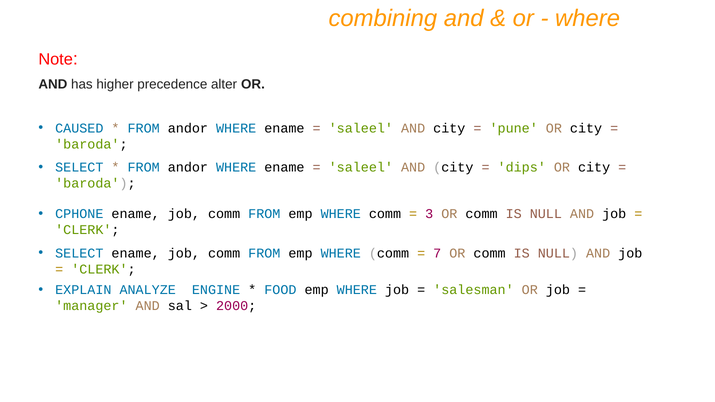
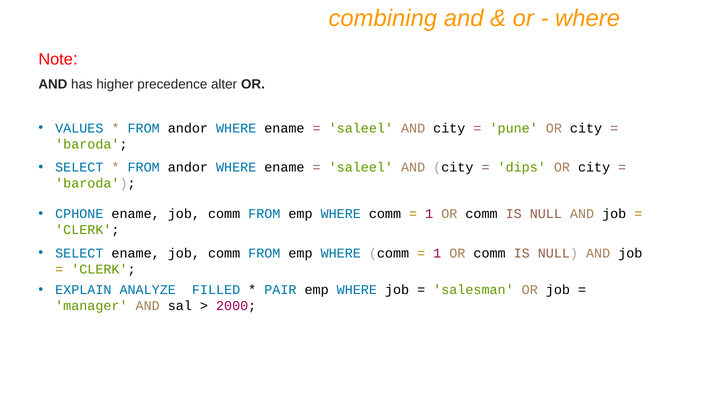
CAUSED: CAUSED -> VALUES
3 at (429, 214): 3 -> 1
7 at (437, 253): 7 -> 1
ENGINE: ENGINE -> FILLED
FOOD: FOOD -> PAIR
